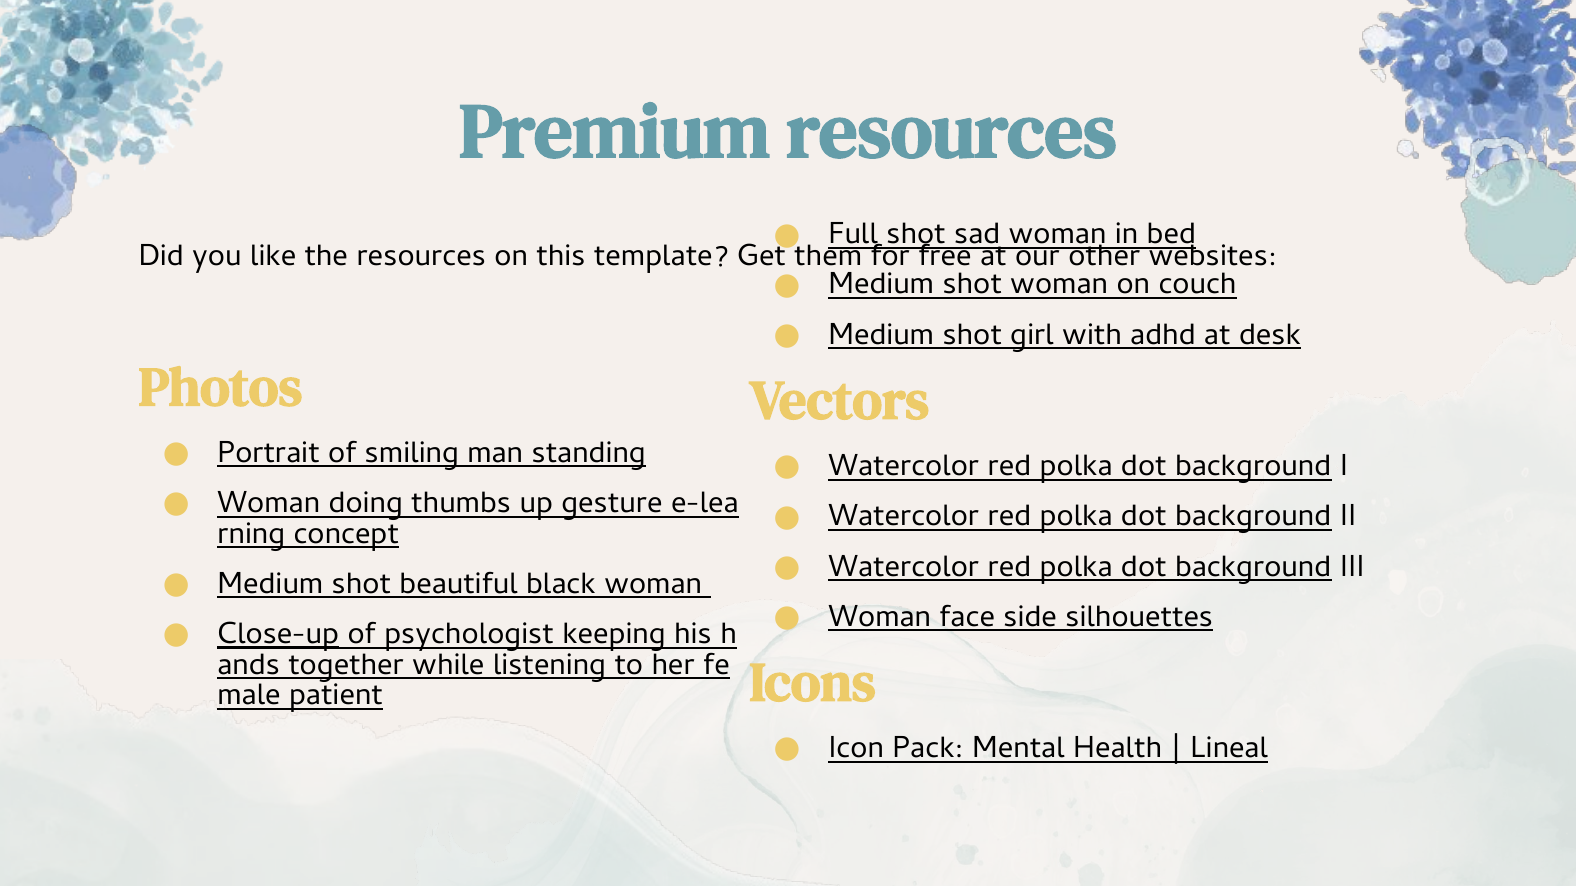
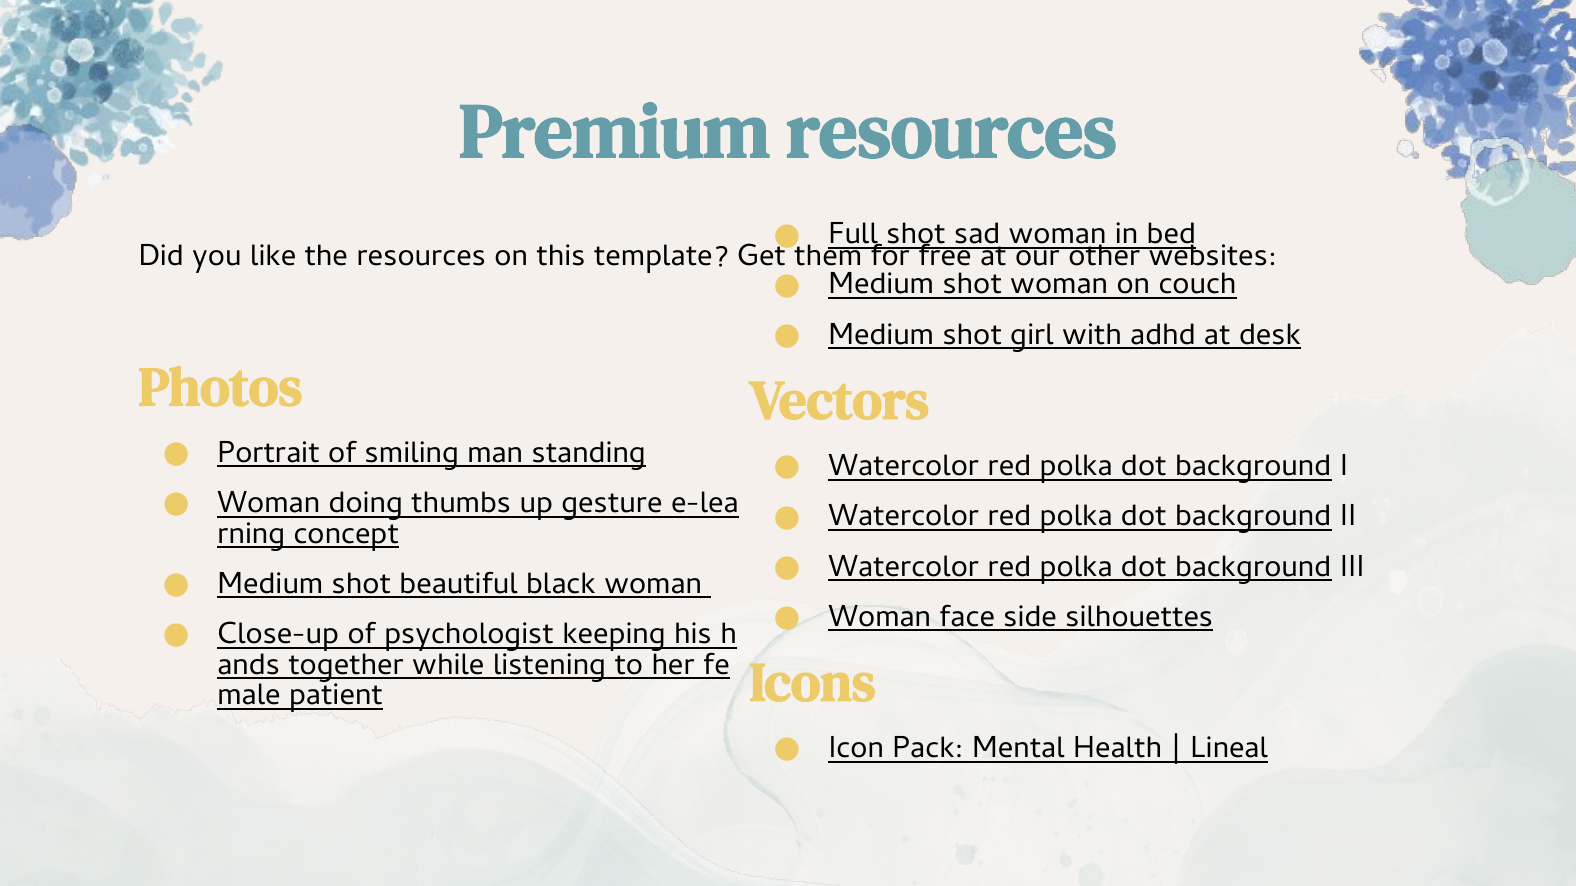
Close-up underline: present -> none
